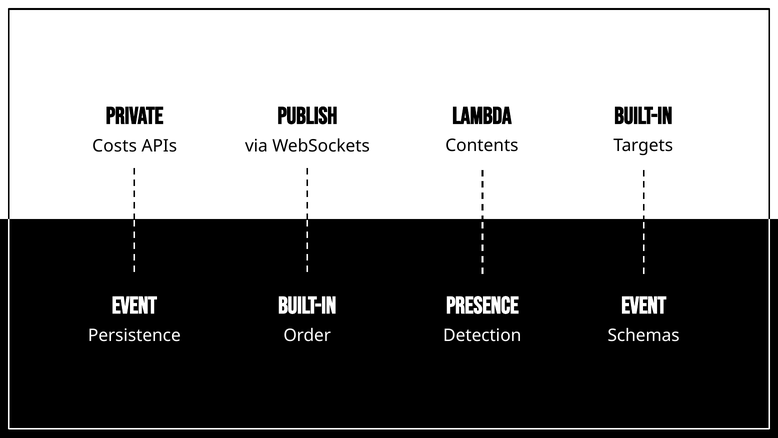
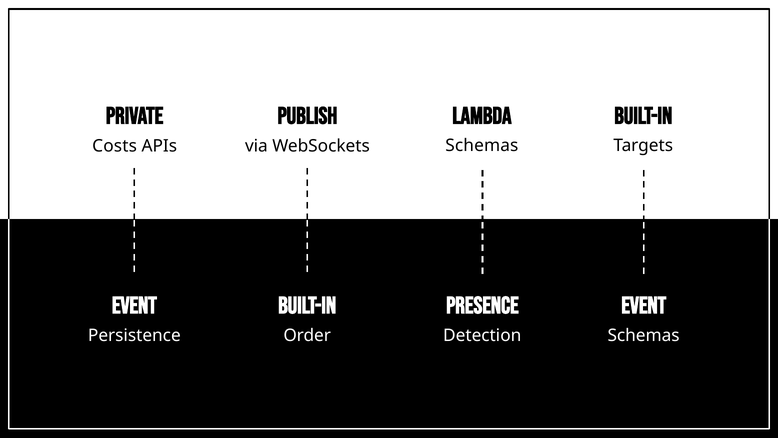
Contents at (482, 145): Contents -> Schemas
